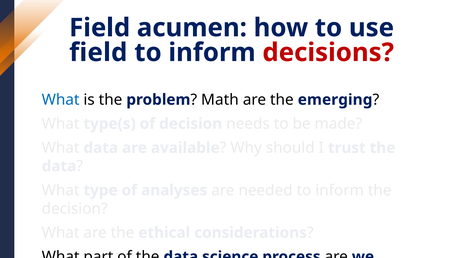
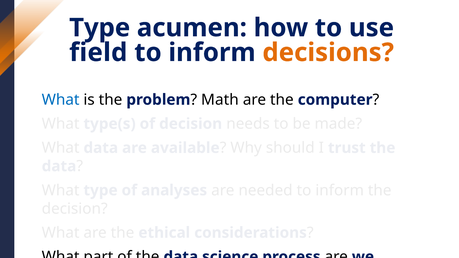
Field at (100, 28): Field -> Type
decisions colour: red -> orange
emerging: emerging -> computer
